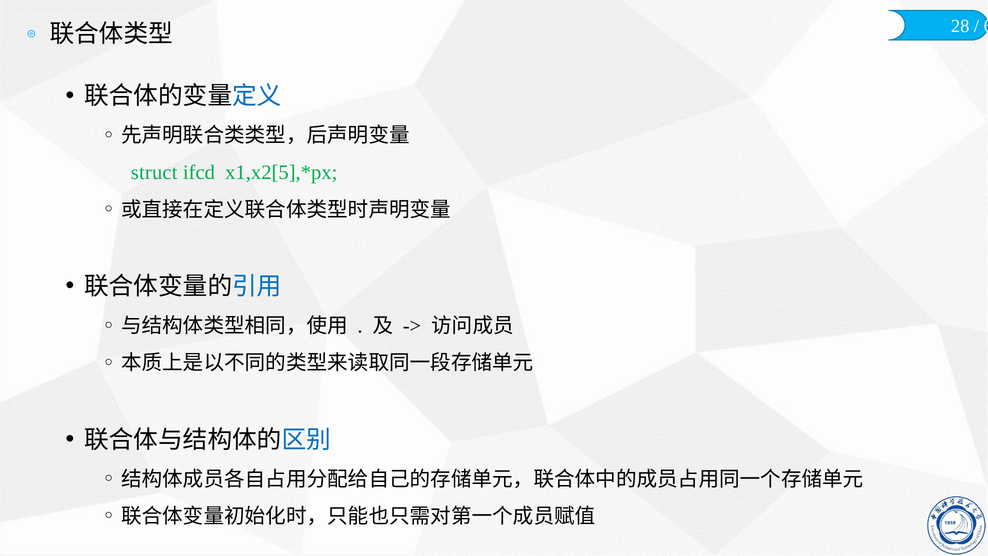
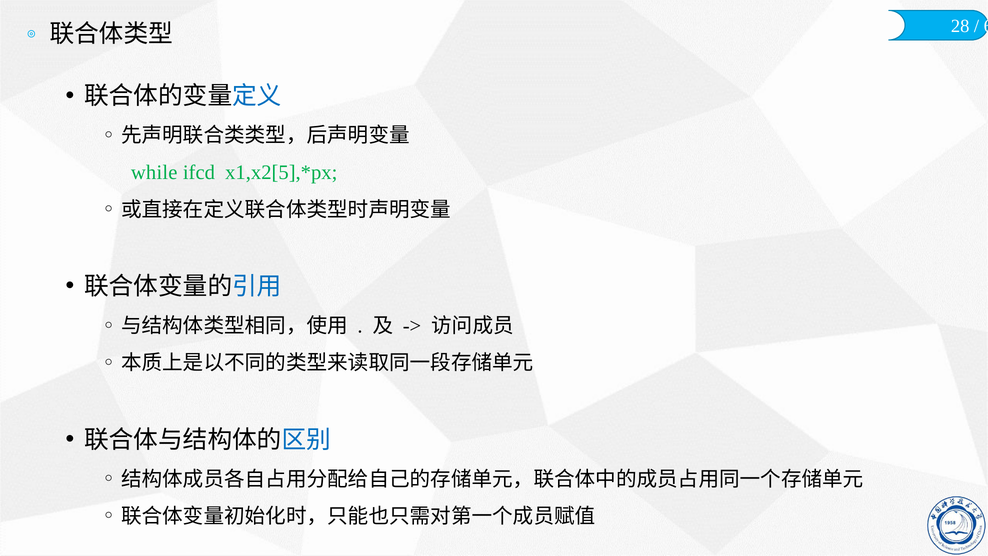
struct: struct -> while
